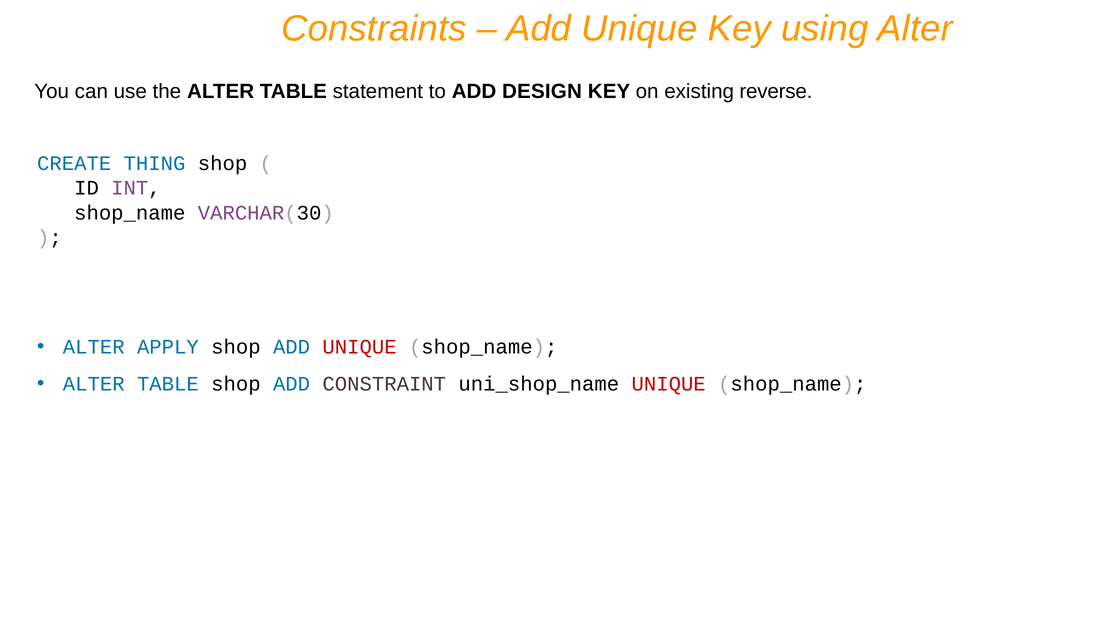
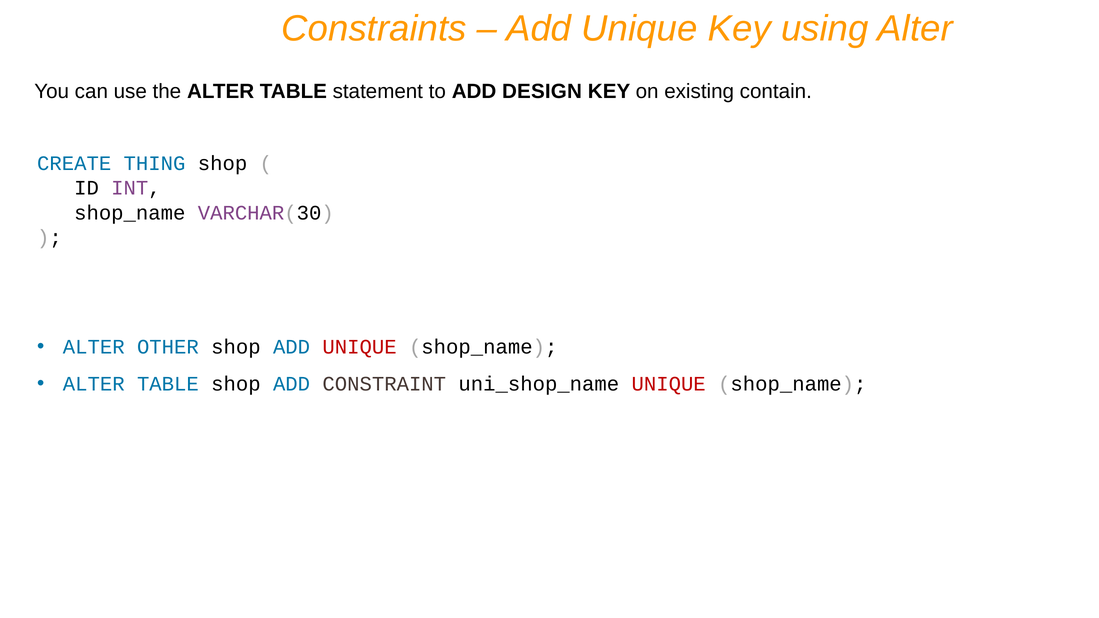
reverse: reverse -> contain
APPLY: APPLY -> OTHER
